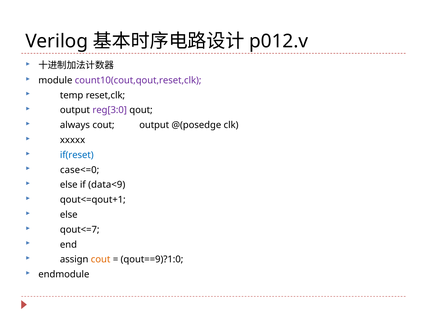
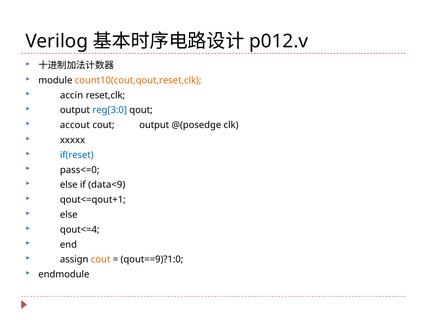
count10(cout,qout,reset,clk colour: purple -> orange
temp: temp -> accin
reg[3:0 colour: purple -> blue
always: always -> accout
case<=0: case<=0 -> pass<=0
qout<=7: qout<=7 -> qout<=4
